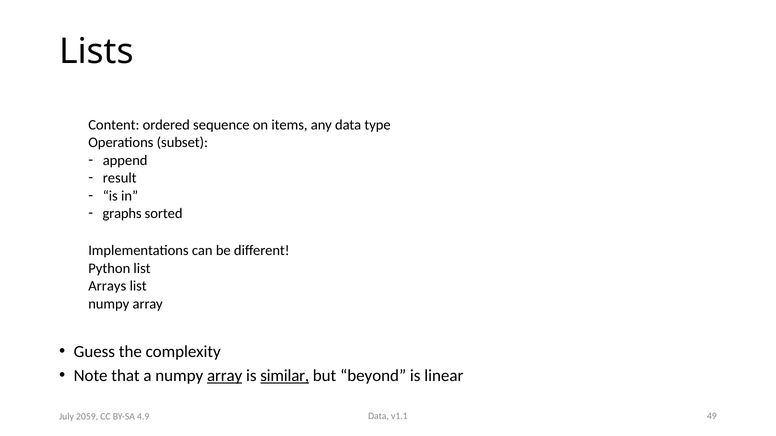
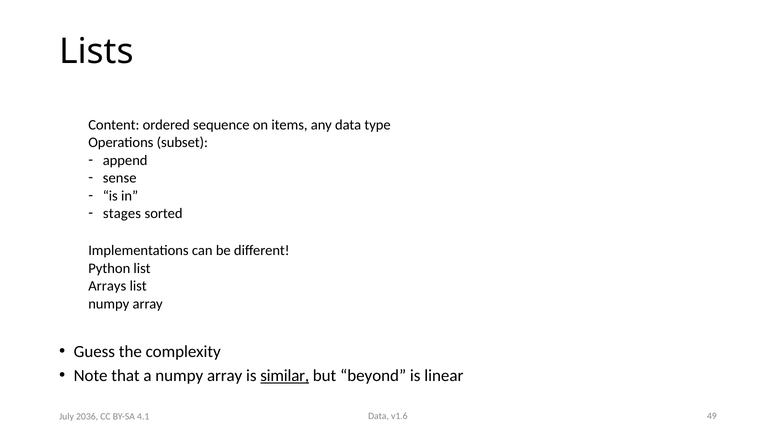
result: result -> sense
graphs: graphs -> stages
array at (225, 376) underline: present -> none
v1.1: v1.1 -> v1.6
2059: 2059 -> 2036
4.9: 4.9 -> 4.1
